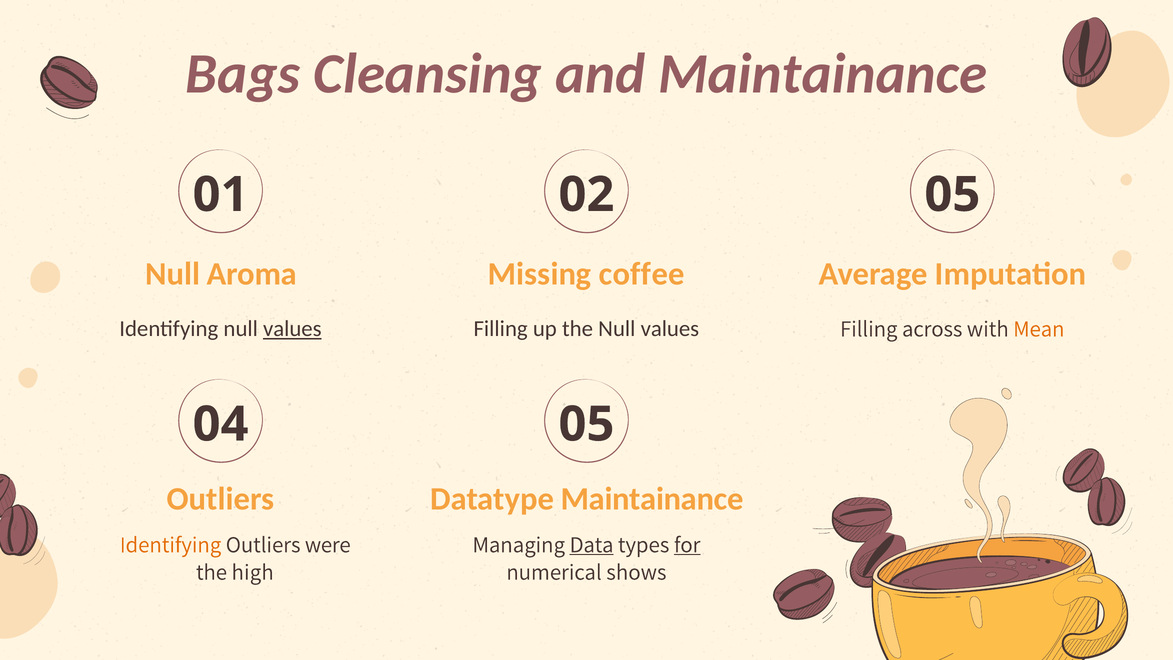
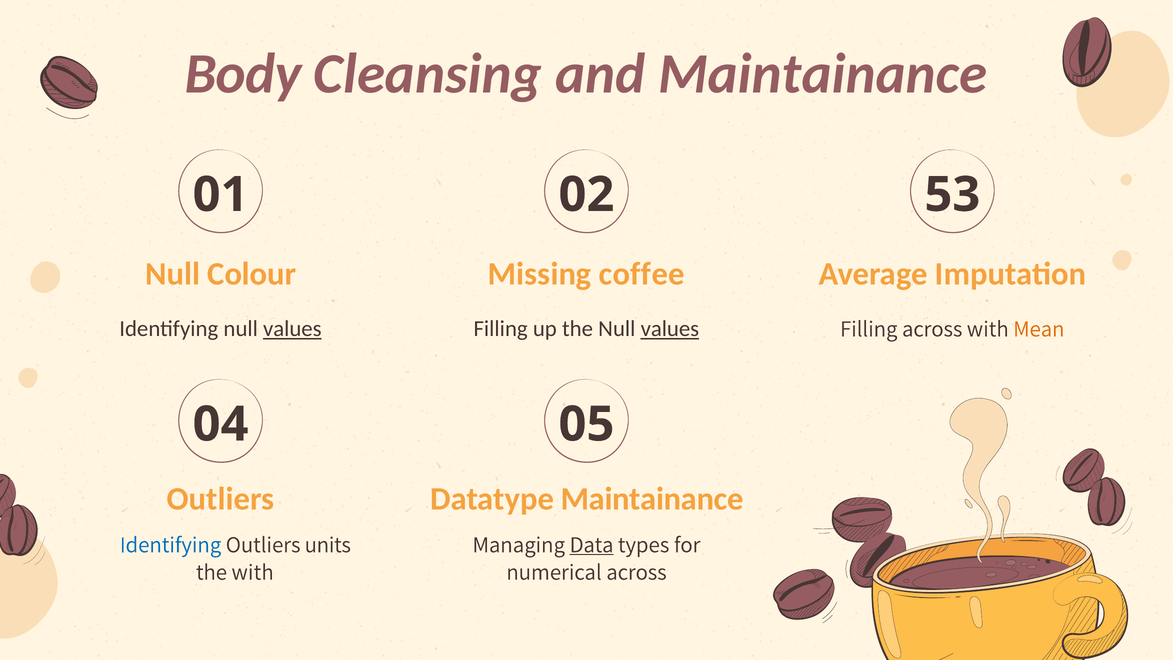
Bags: Bags -> Body
02 05: 05 -> 53
Aroma: Aroma -> Colour
values at (670, 329) underline: none -> present
Identifying at (170, 545) colour: orange -> blue
were: were -> units
for underline: present -> none
the high: high -> with
numerical shows: shows -> across
